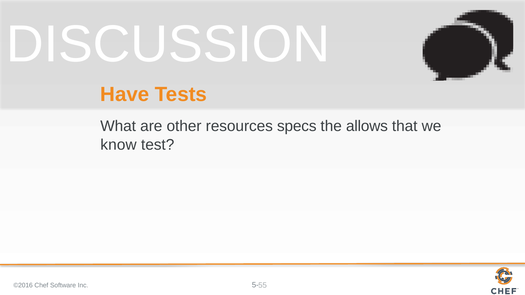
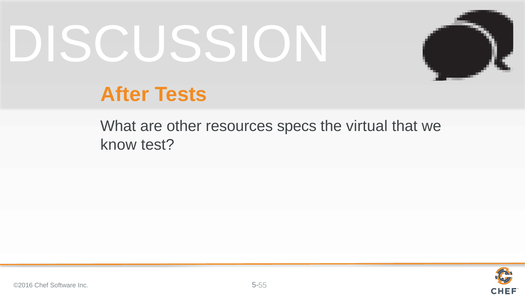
Have: Have -> After
allows: allows -> virtual
